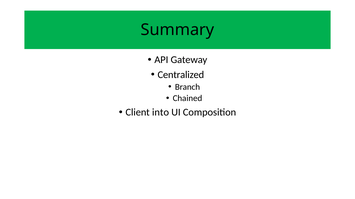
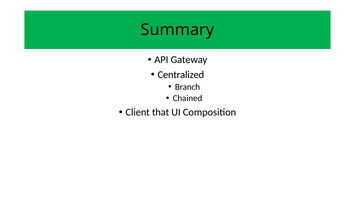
into: into -> that
